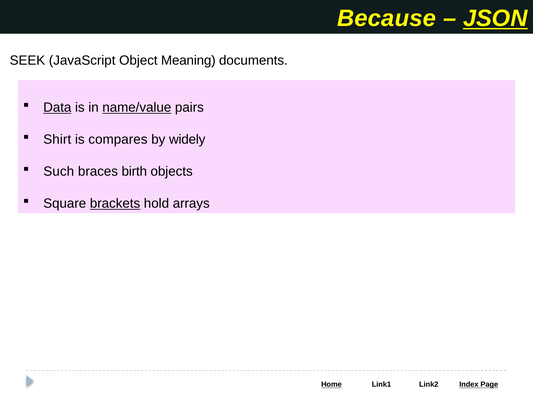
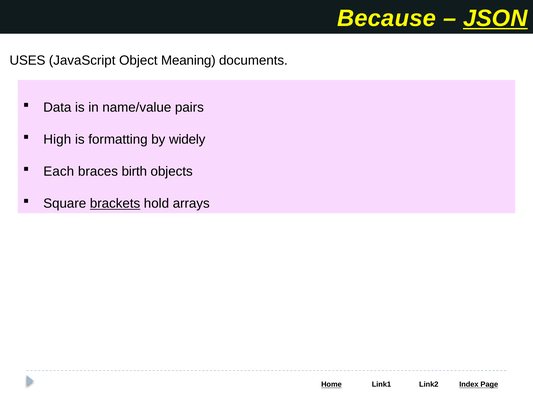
SEEK: SEEK -> USES
Data underline: present -> none
name/value underline: present -> none
Shirt: Shirt -> High
compares: compares -> formatting
Such: Such -> Each
